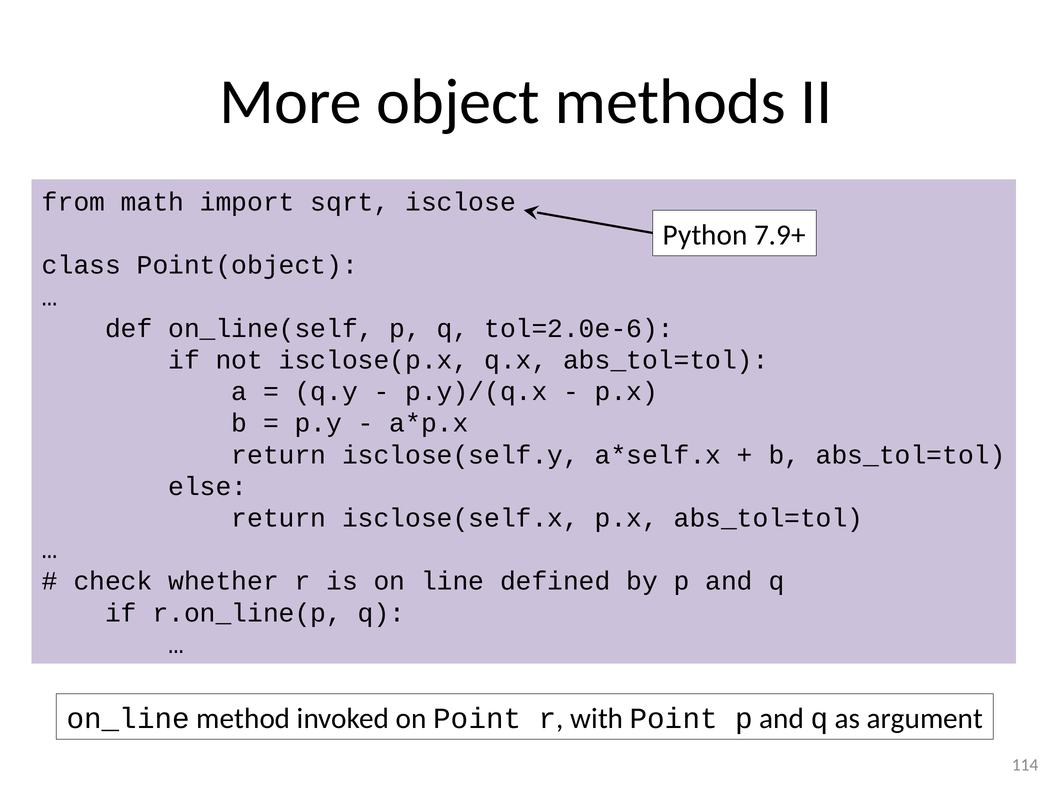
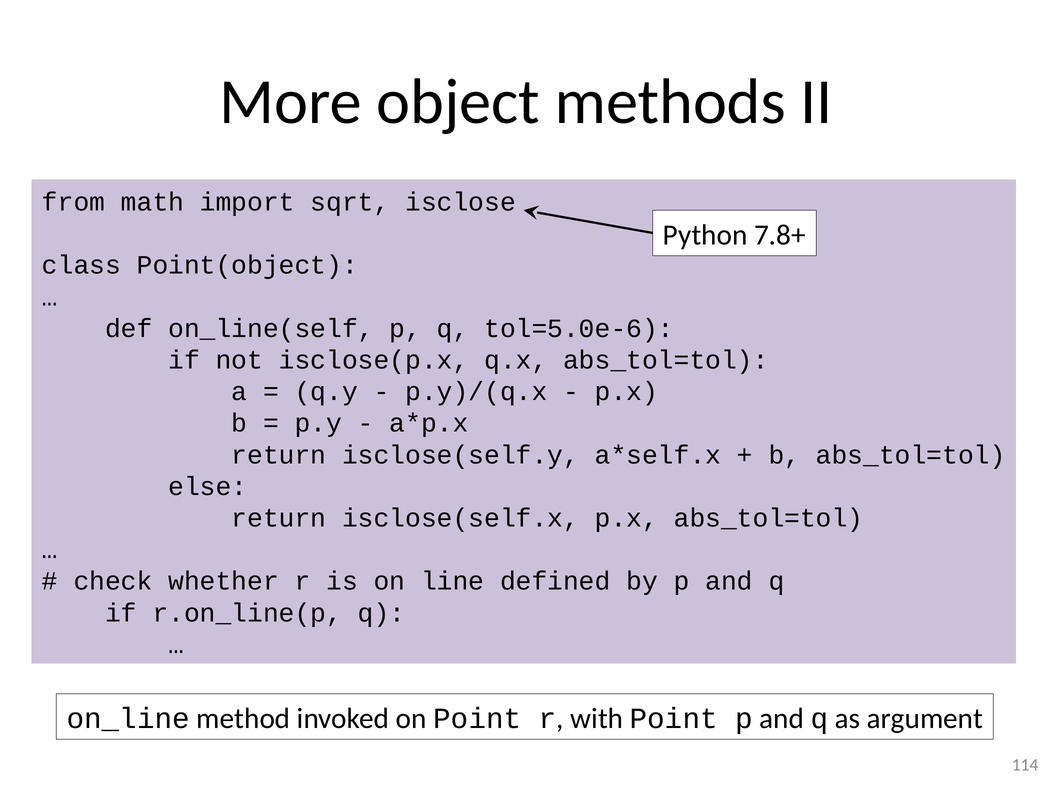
7.9+: 7.9+ -> 7.8+
tol=2.0e-6: tol=2.0e-6 -> tol=5.0e-6
